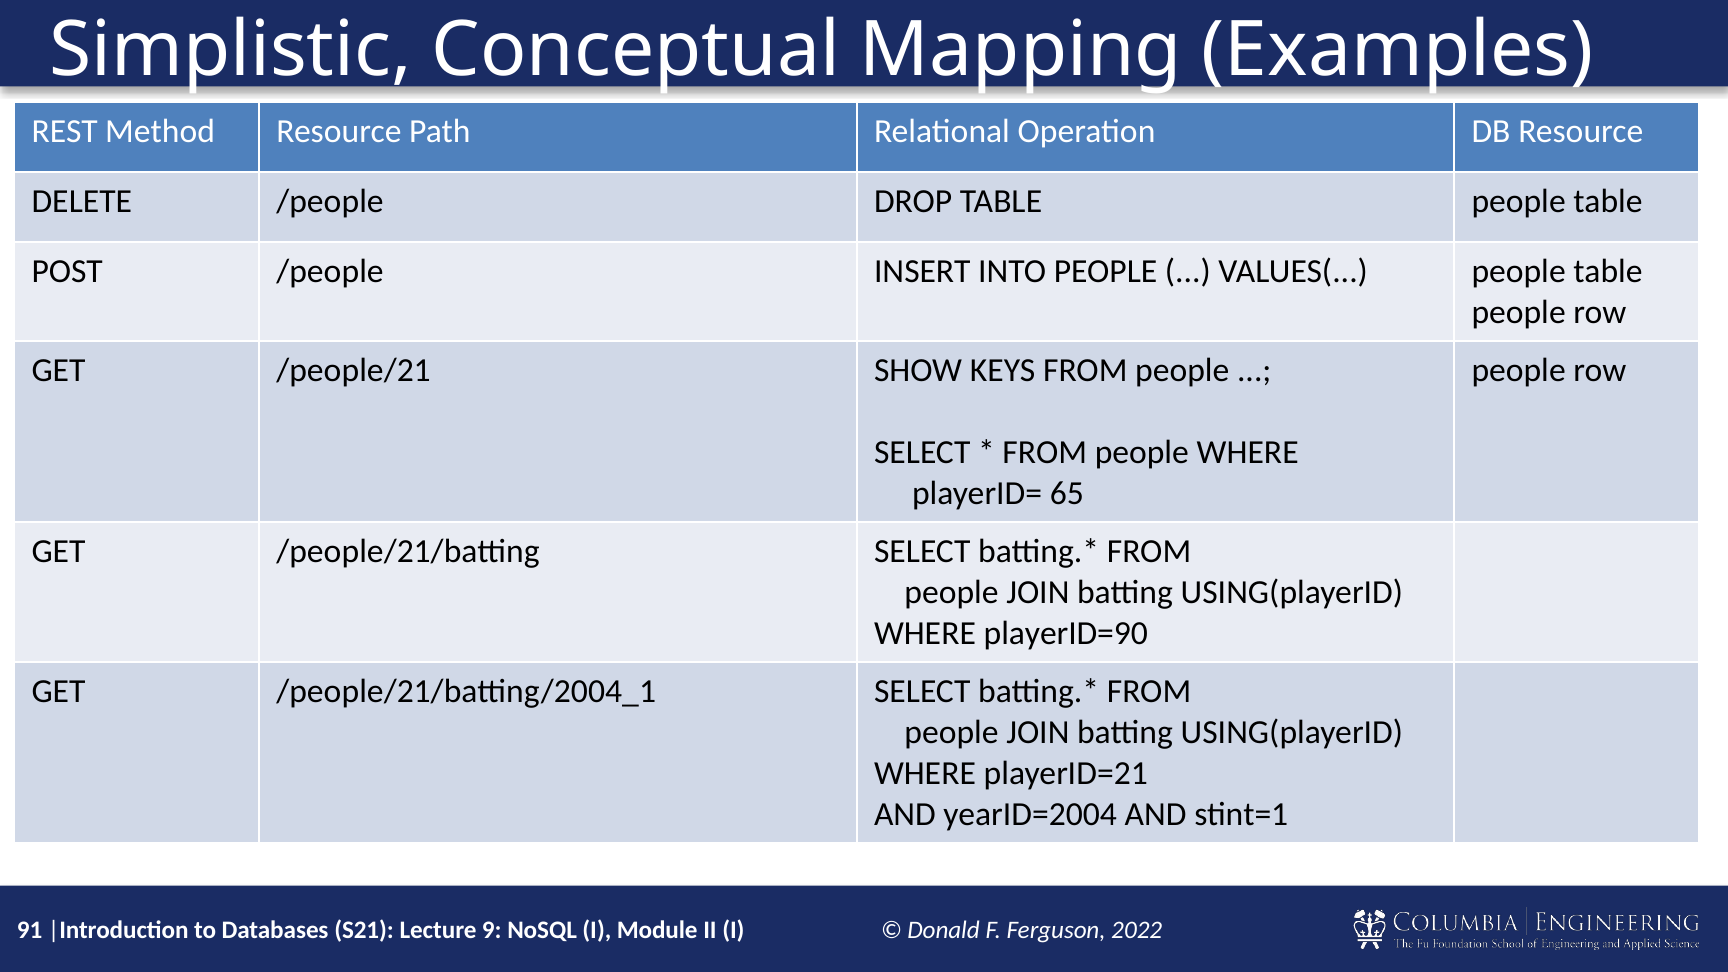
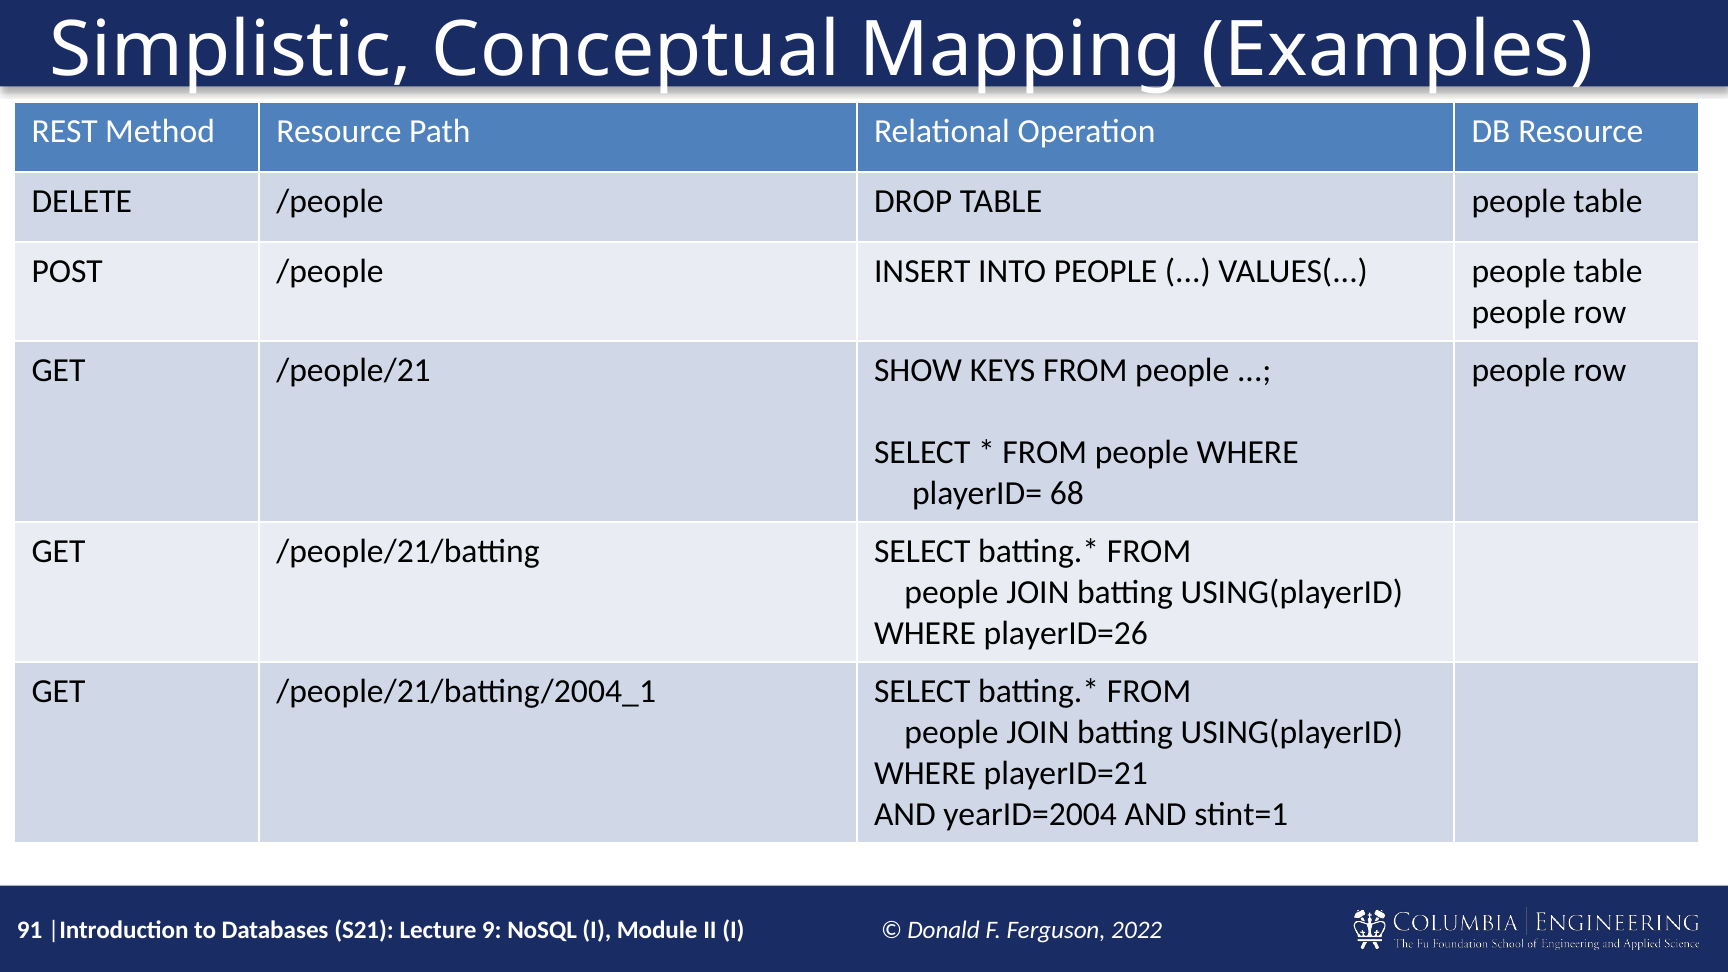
65: 65 -> 68
playerID=90: playerID=90 -> playerID=26
